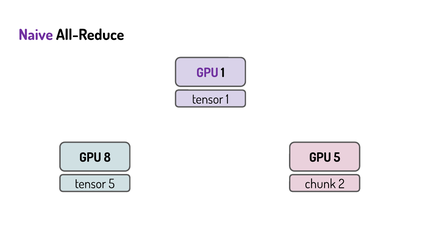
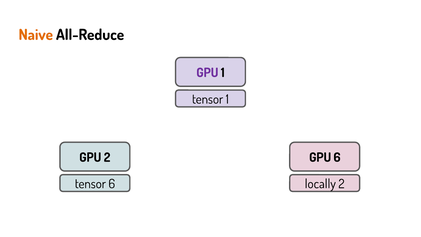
Naive colour: purple -> orange
GPU 8: 8 -> 2
GPU 5: 5 -> 6
tensor 5: 5 -> 6
chunk: chunk -> locally
